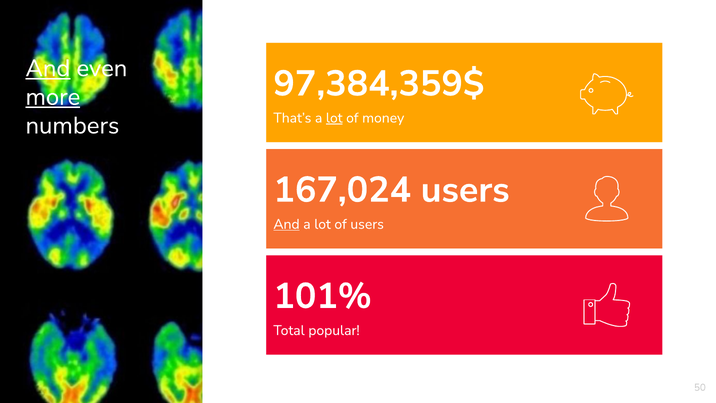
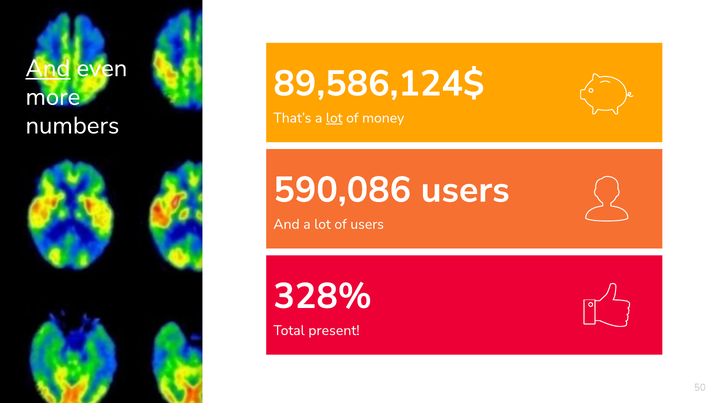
97,384,359$: 97,384,359$ -> 89,586,124$
more underline: present -> none
167,024: 167,024 -> 590,086
And at (286, 224) underline: present -> none
101%: 101% -> 328%
popular: popular -> present
